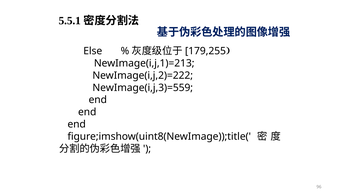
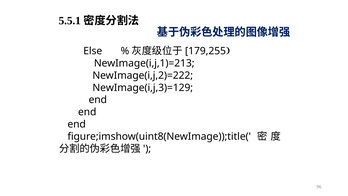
NewImage(i,j,3)=559: NewImage(i,j,3)=559 -> NewImage(i,j,3)=129
